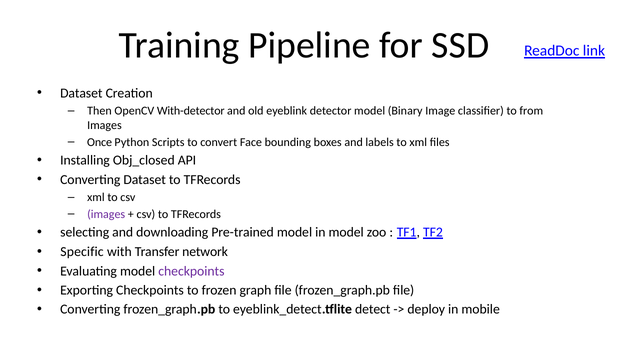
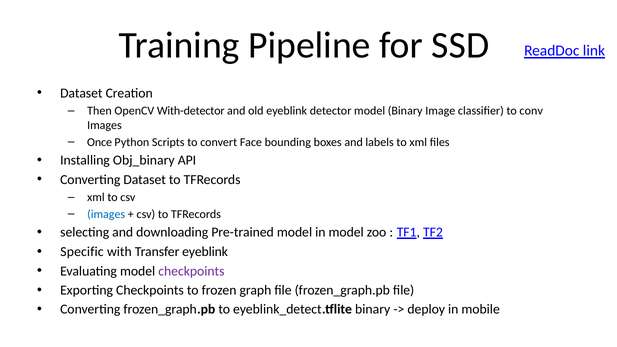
from: from -> conv
Obj_closed: Obj_closed -> Obj_binary
images at (106, 214) colour: purple -> blue
Transfer network: network -> eyeblink
eyeblink_detect.tflite detect: detect -> binary
